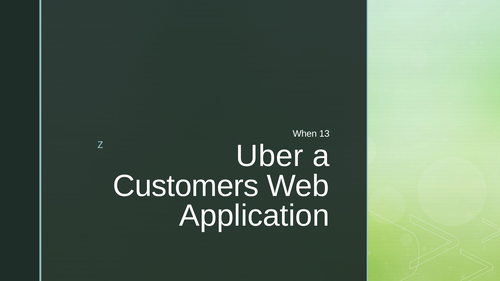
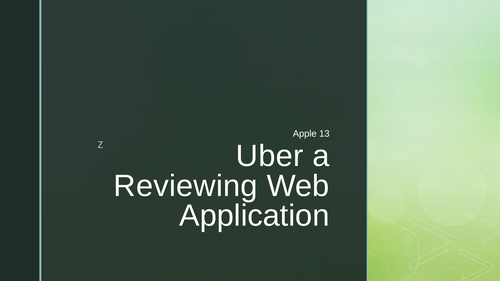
When: When -> Apple
Customers: Customers -> Reviewing
